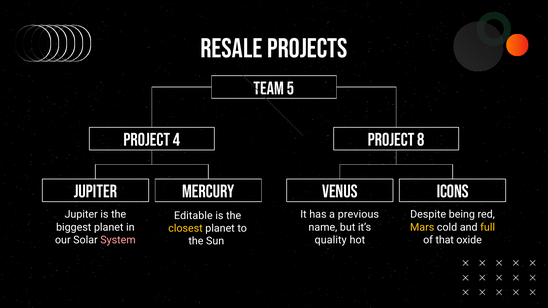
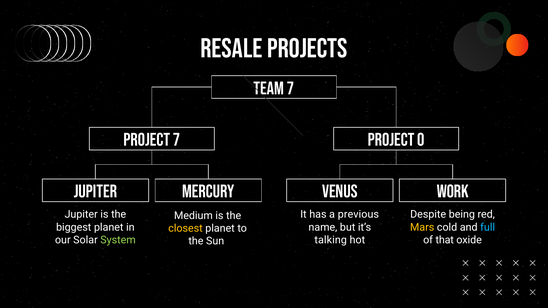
tEAM 5: 5 -> 7
PROJECT 4: 4 -> 7
8: 8 -> 0
Icons: Icons -> Work
Editable: Editable -> Medium
full colour: yellow -> light blue
System colour: pink -> light green
quality: quality -> talking
